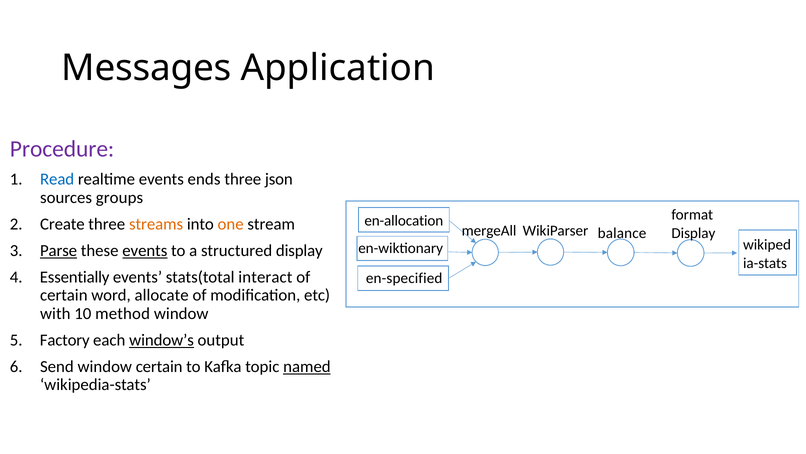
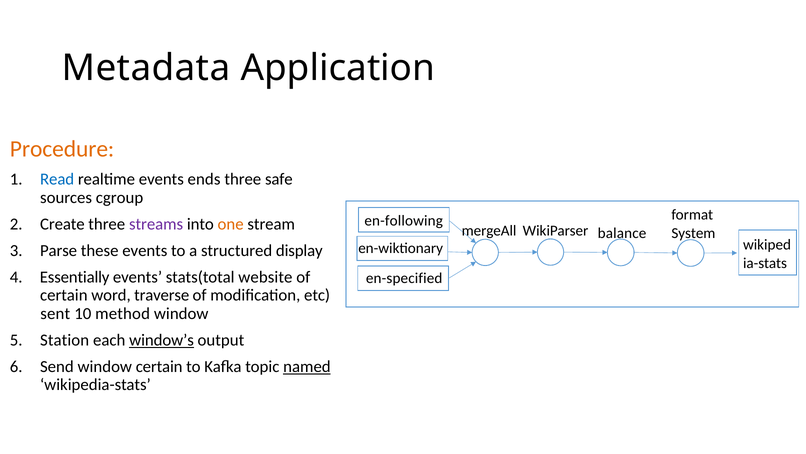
Messages: Messages -> Metadata
Procedure colour: purple -> orange
json: json -> safe
groups: groups -> cgroup
en-allocation: en-allocation -> en-following
streams colour: orange -> purple
Display at (693, 233): Display -> System
Parse underline: present -> none
events at (145, 250) underline: present -> none
interact: interact -> website
allocate: allocate -> traverse
with: with -> sent
Factory: Factory -> Station
